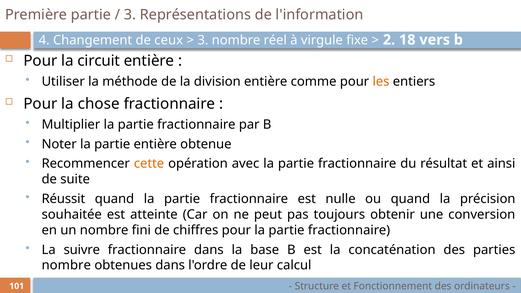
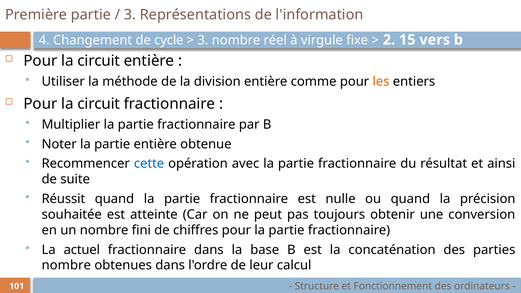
ceux: ceux -> cycle
18: 18 -> 15
chose at (99, 104): chose -> circuit
cette colour: orange -> blue
suivre: suivre -> actuel
